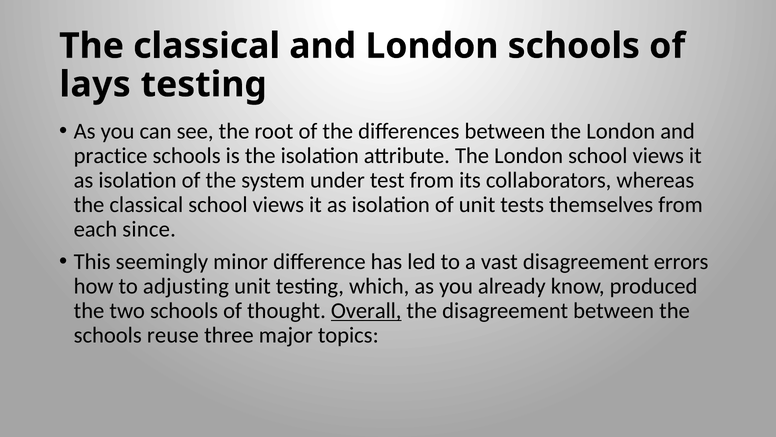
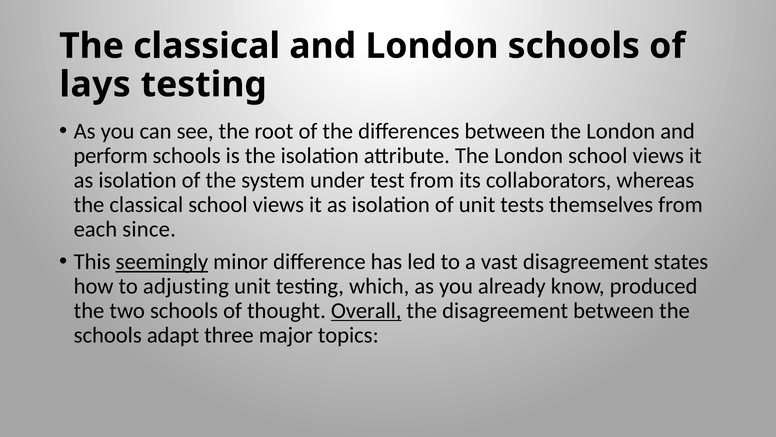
practice: practice -> perform
seemingly underline: none -> present
errors: errors -> states
reuse: reuse -> adapt
